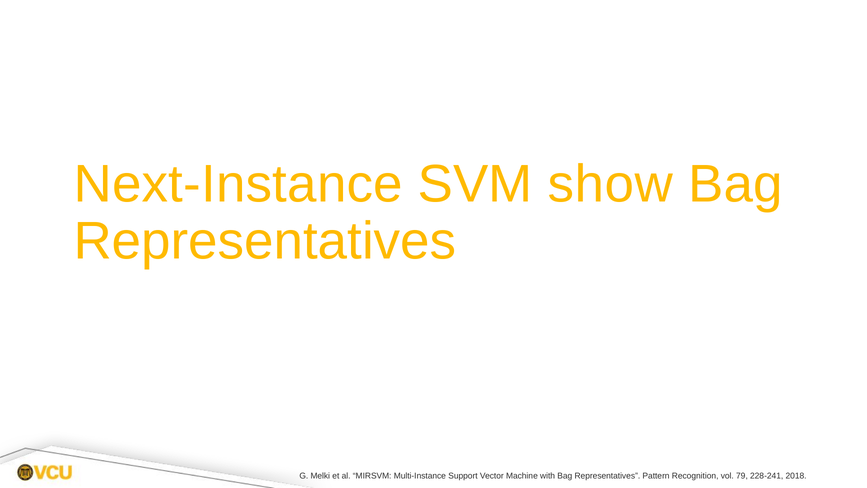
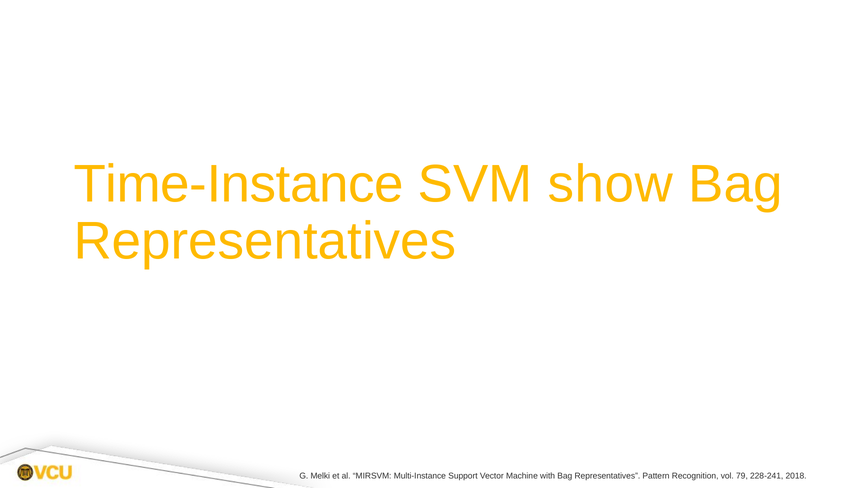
Next-Instance: Next-Instance -> Time-Instance
